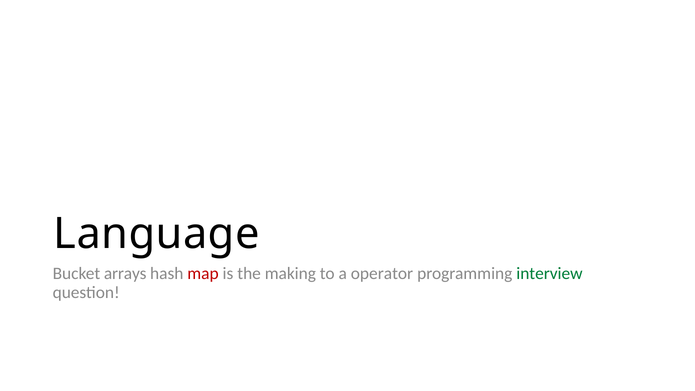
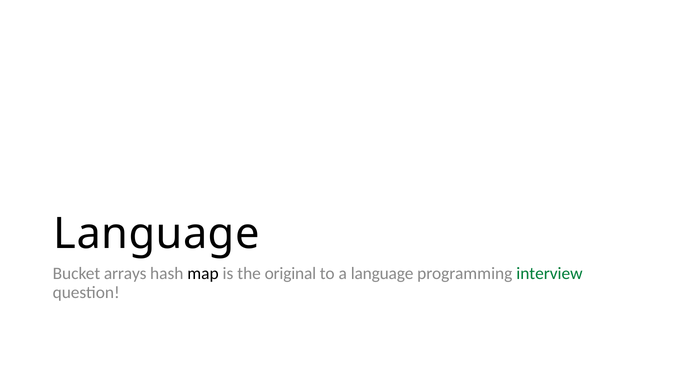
map colour: red -> black
making: making -> original
a operator: operator -> language
